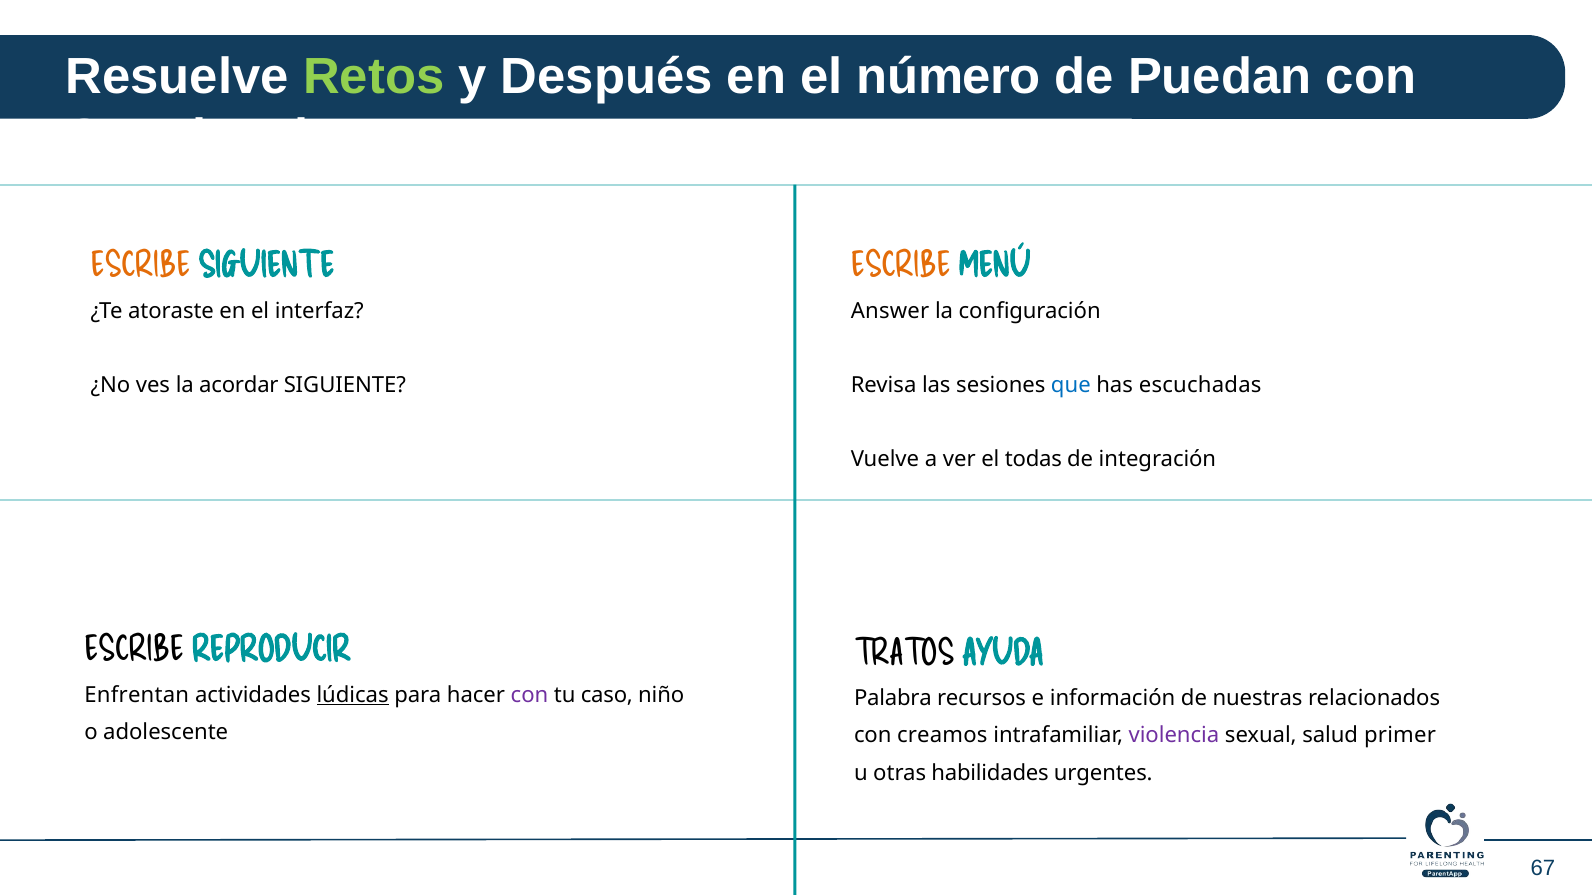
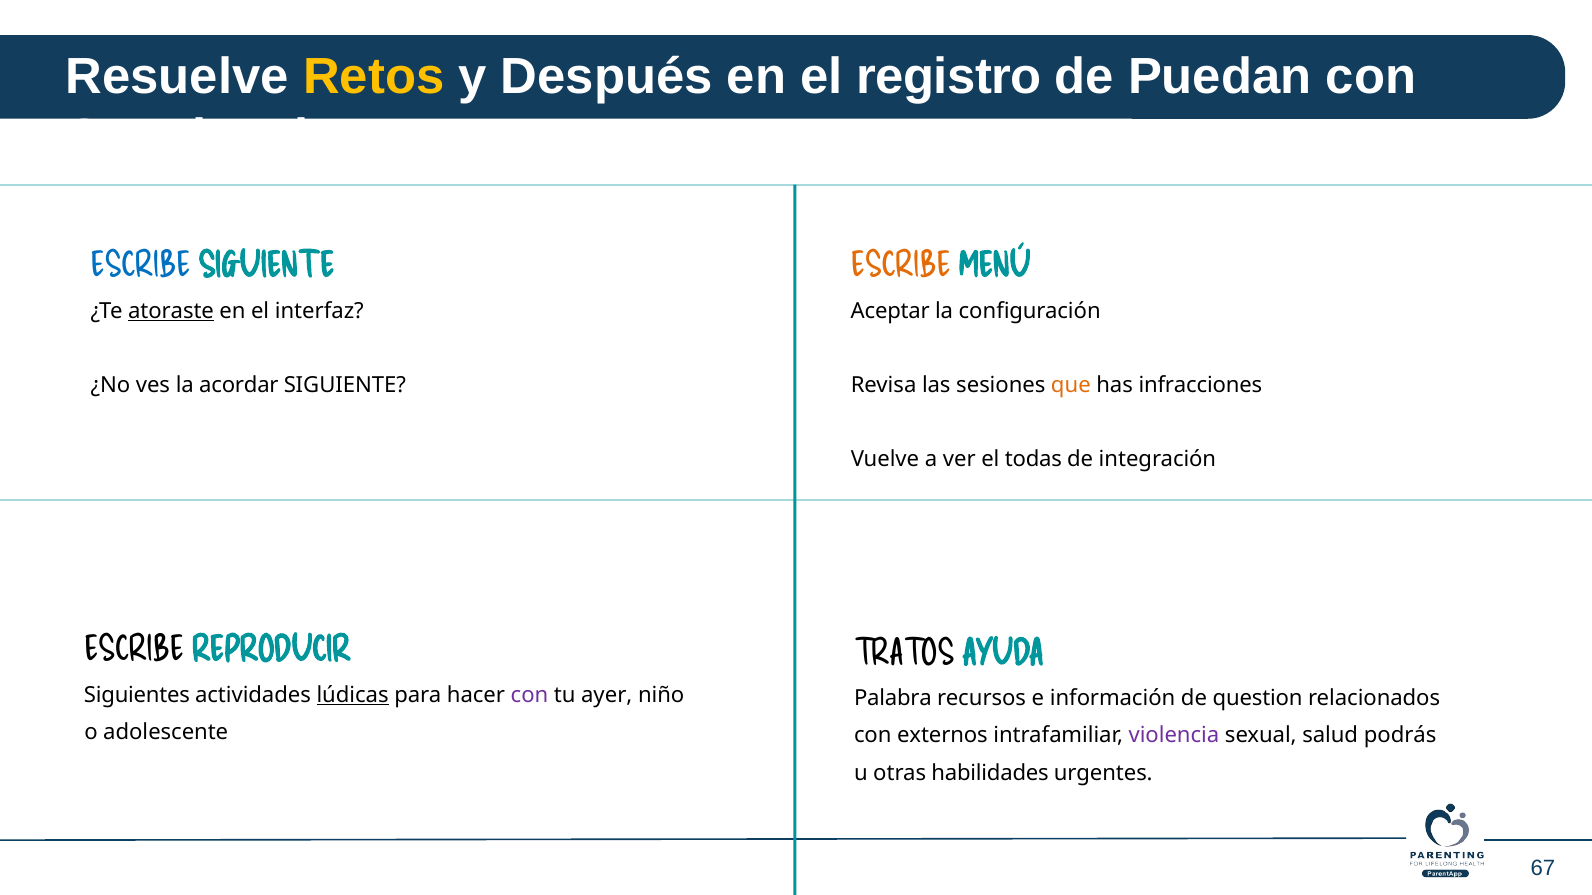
Retos colour: light green -> yellow
número: número -> registro
ESCRIBE at (141, 266) colour: orange -> blue
atoraste underline: none -> present
Answer: Answer -> Aceptar
que colour: blue -> orange
escuchadas: escuchadas -> infracciones
Enfrentan: Enfrentan -> Siguientes
caso: caso -> ayer
nuestras: nuestras -> question
creamos: creamos -> externos
primer: primer -> podrás
